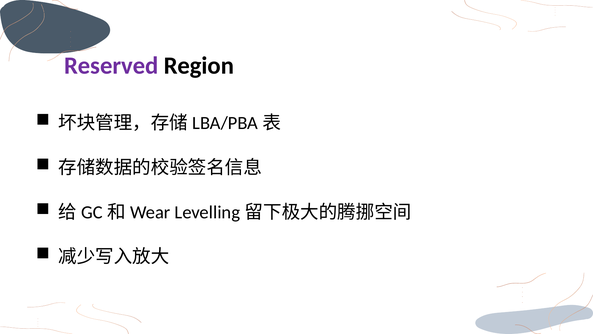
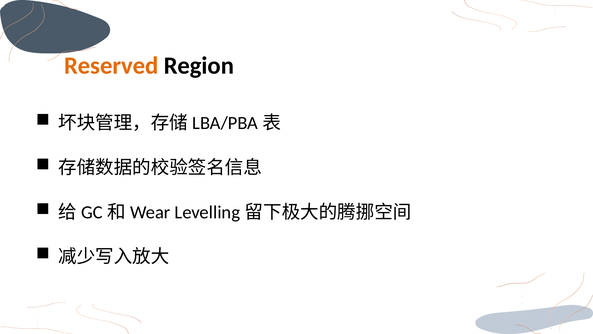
Reserved colour: purple -> orange
